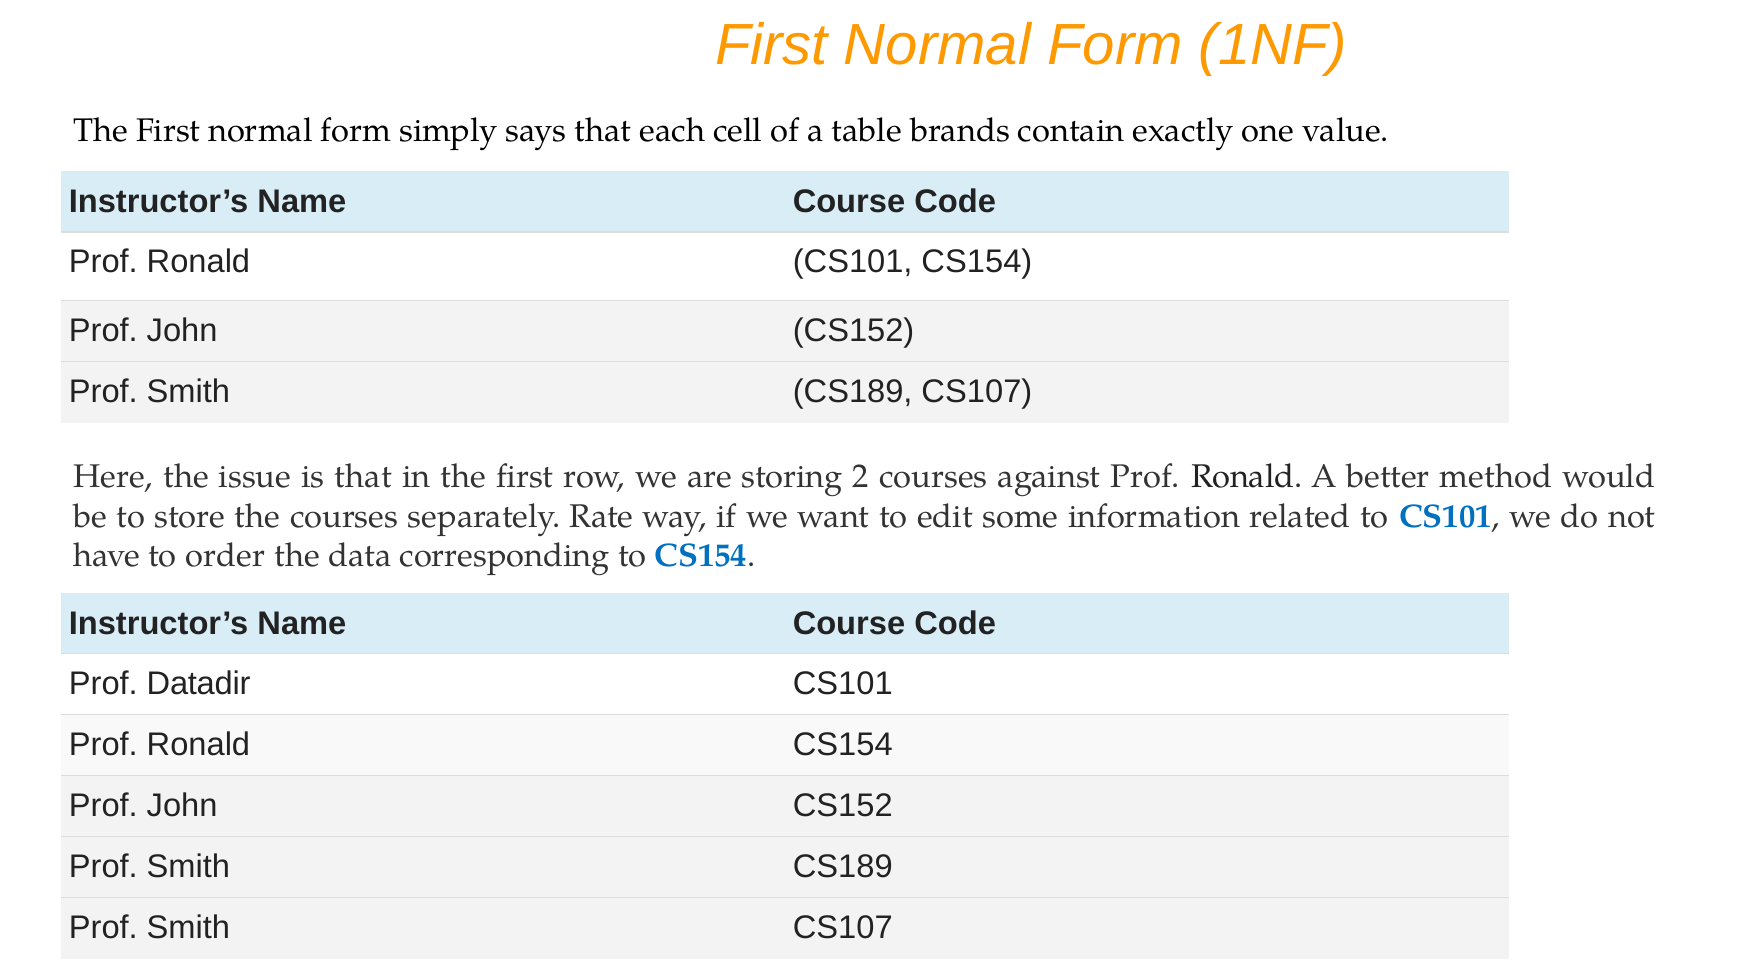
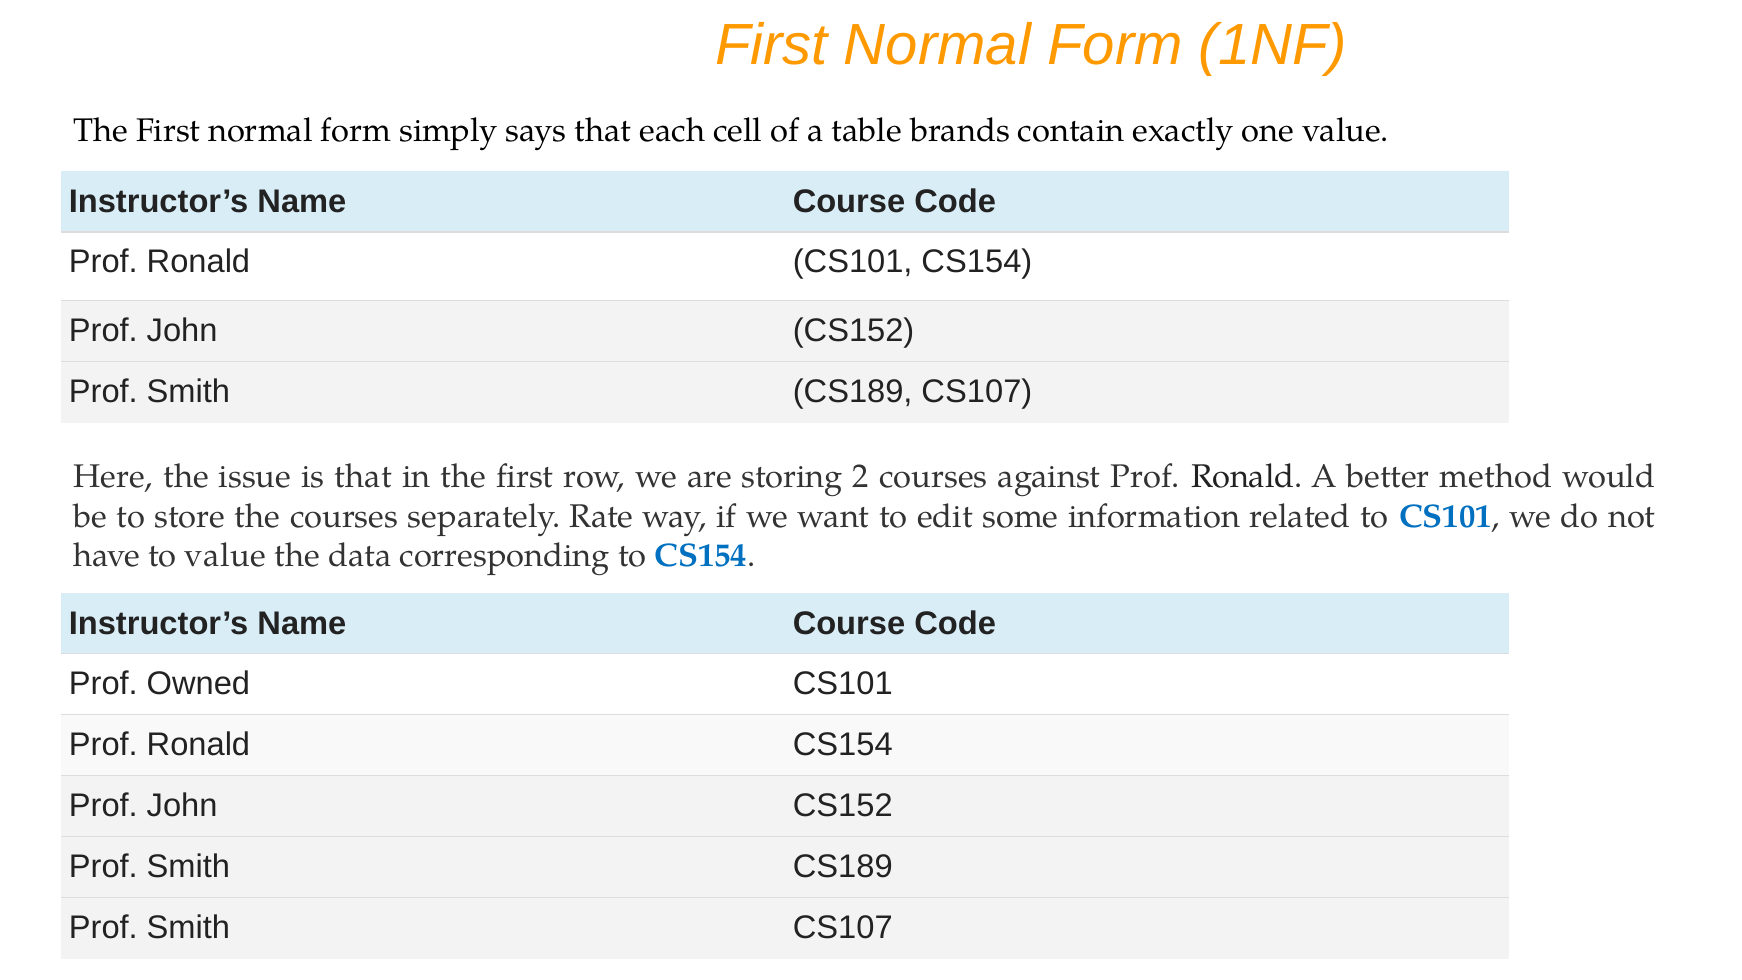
to order: order -> value
Datadir: Datadir -> Owned
